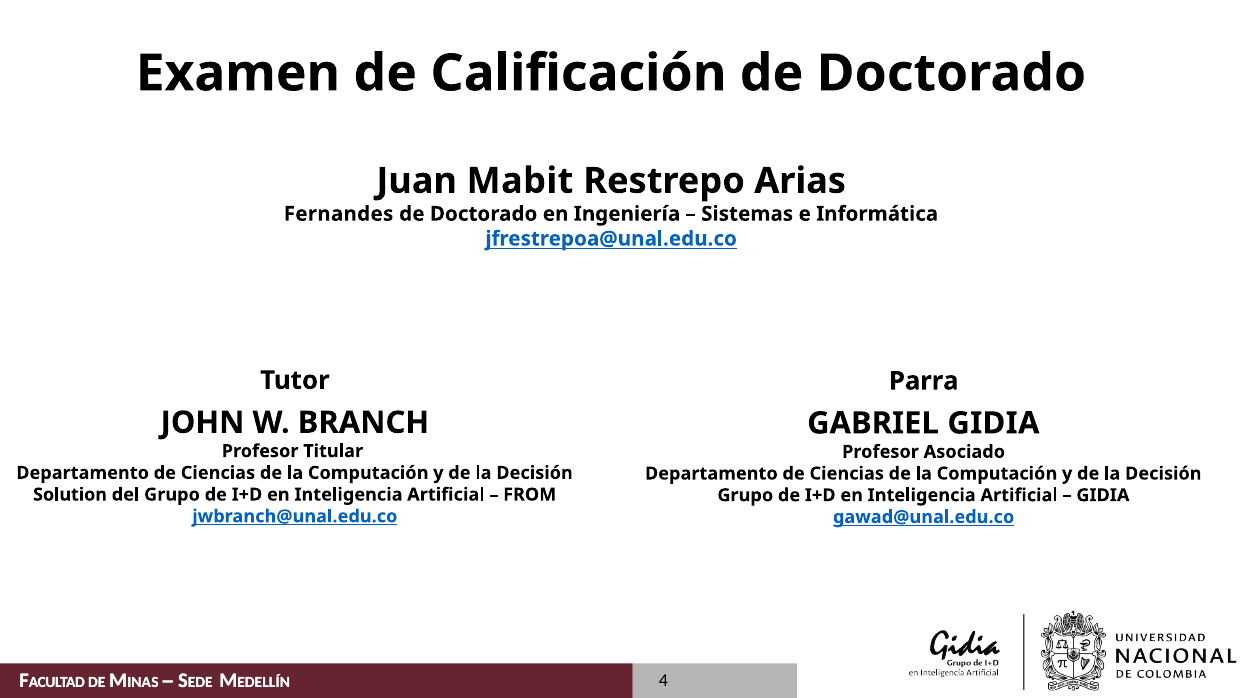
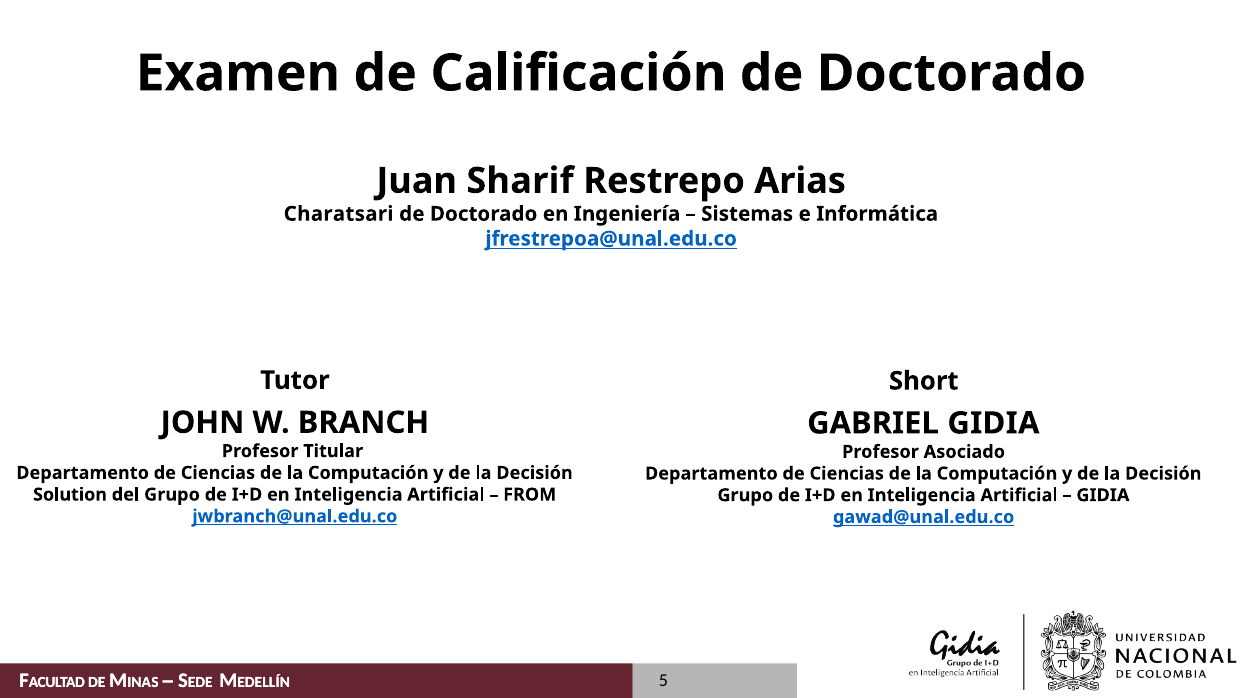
Mabit: Mabit -> Sharif
Fernandes: Fernandes -> Charatsari
Parra: Parra -> Short
4: 4 -> 5
